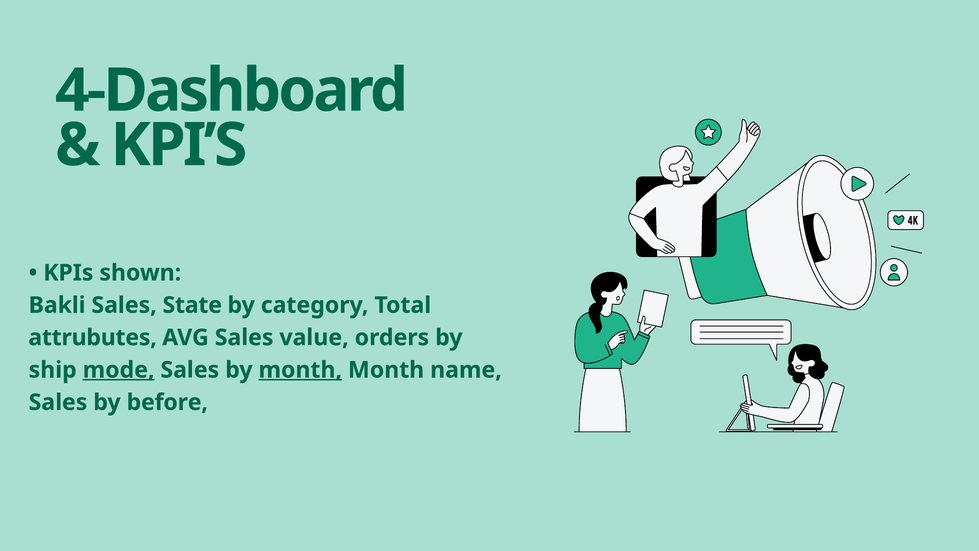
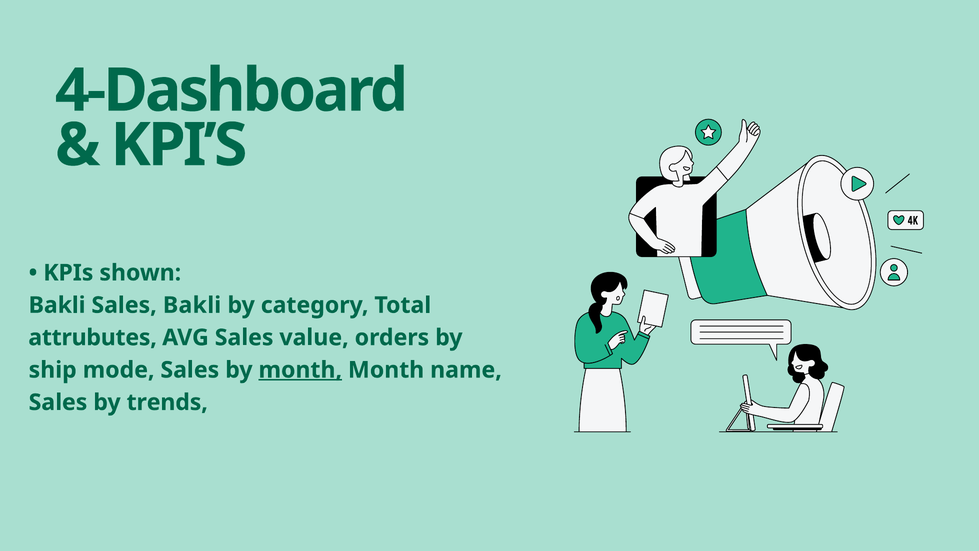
Sales State: State -> Bakli
mode underline: present -> none
before: before -> trends
